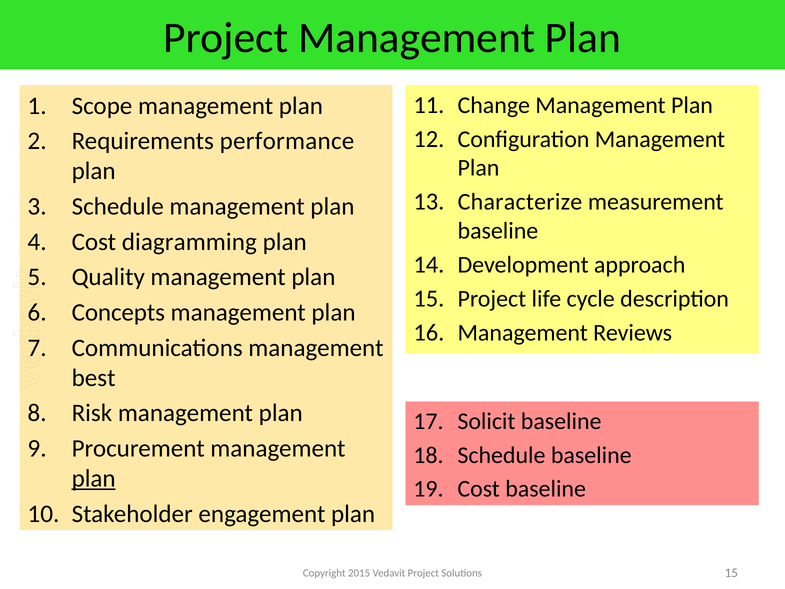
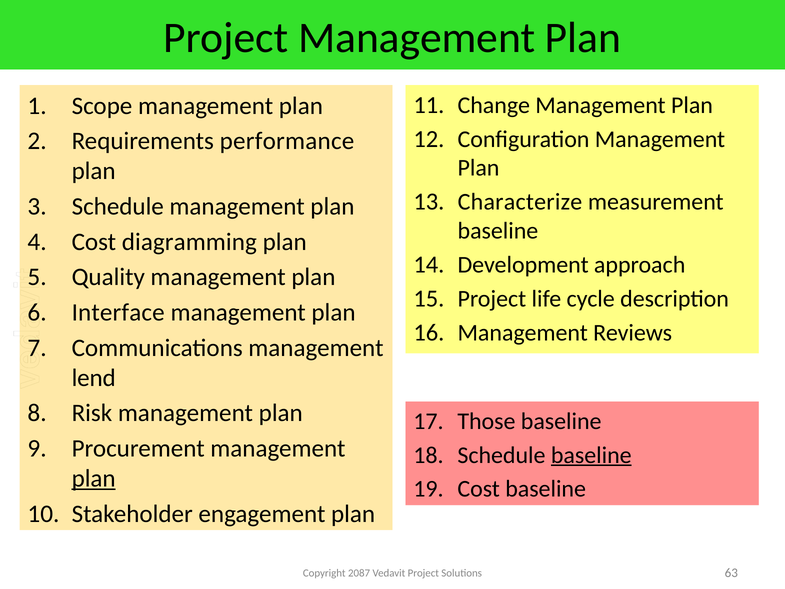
Concepts: Concepts -> Interface
best: best -> lend
Solicit: Solicit -> Those
baseline at (591, 455) underline: none -> present
2015: 2015 -> 2087
Solutions 15: 15 -> 63
